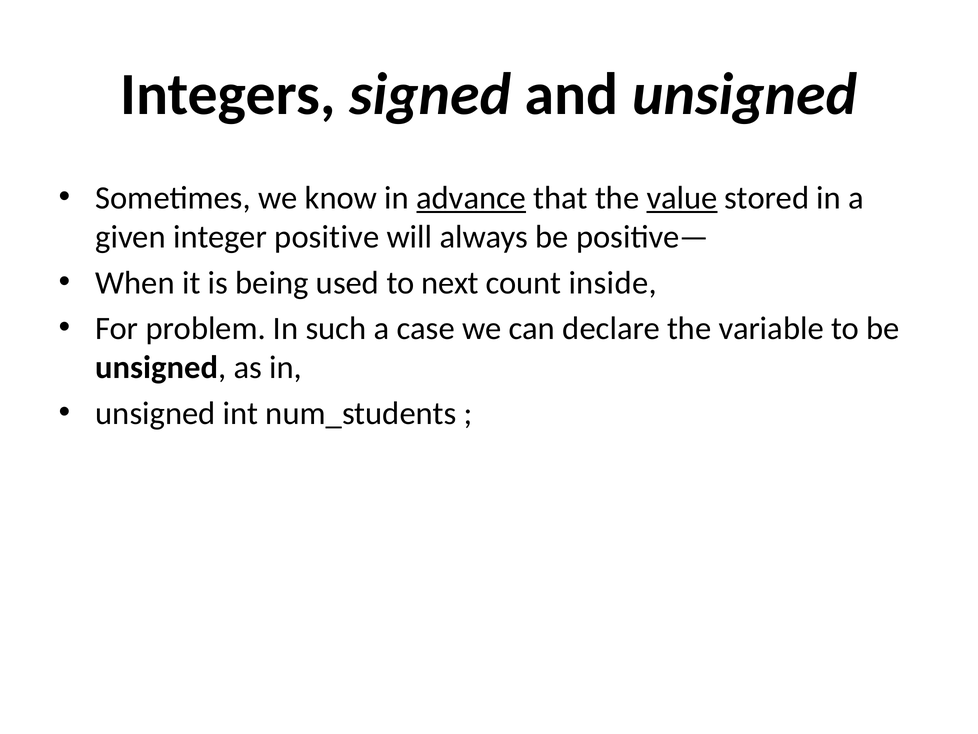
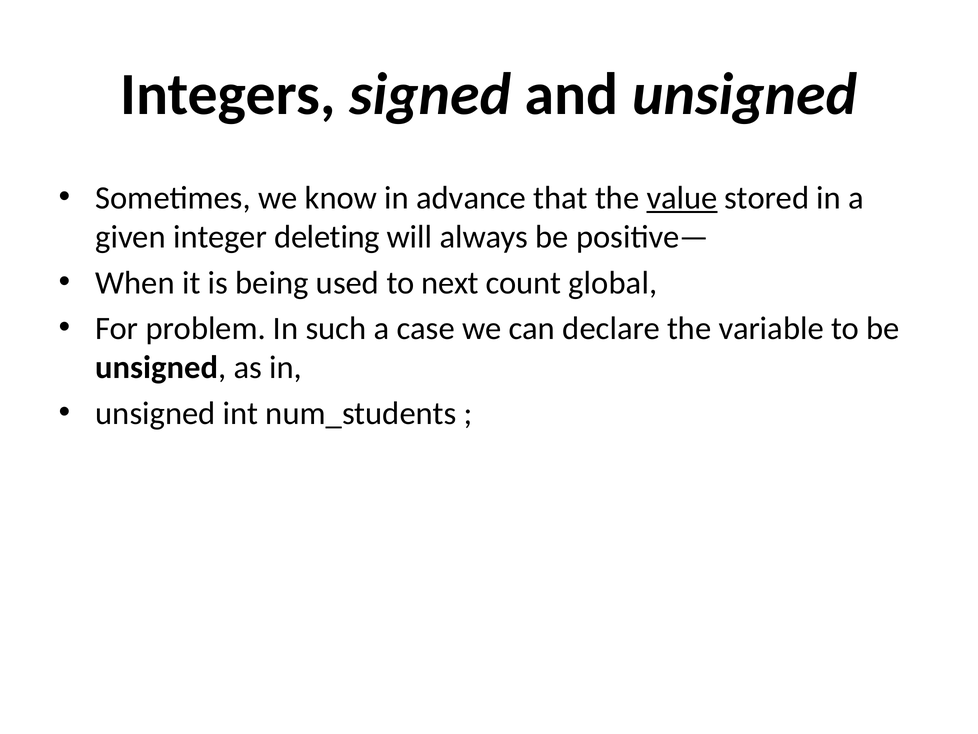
advance underline: present -> none
positive: positive -> deleting
inside: inside -> global
